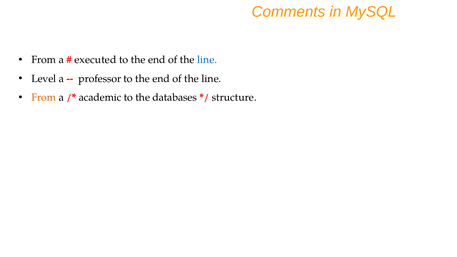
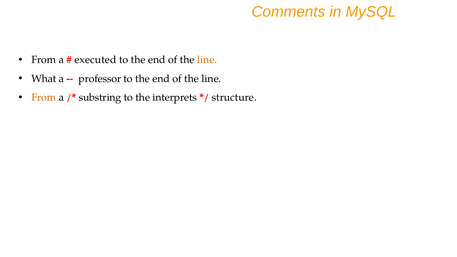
line at (207, 60) colour: blue -> orange
Level: Level -> What
academic: academic -> substring
databases: databases -> interprets
